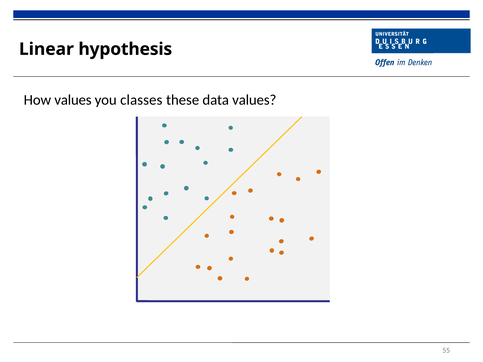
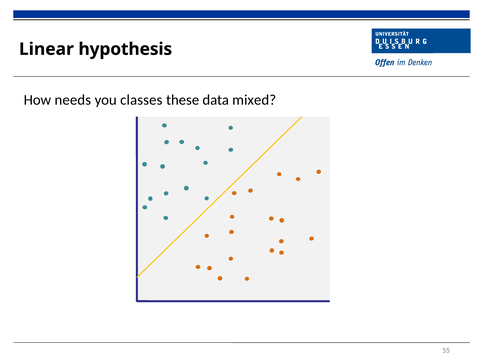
How values: values -> needs
data values: values -> mixed
